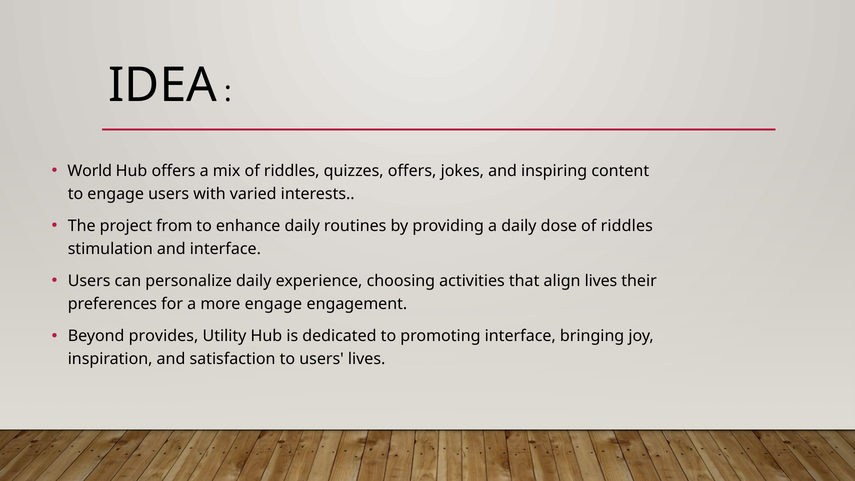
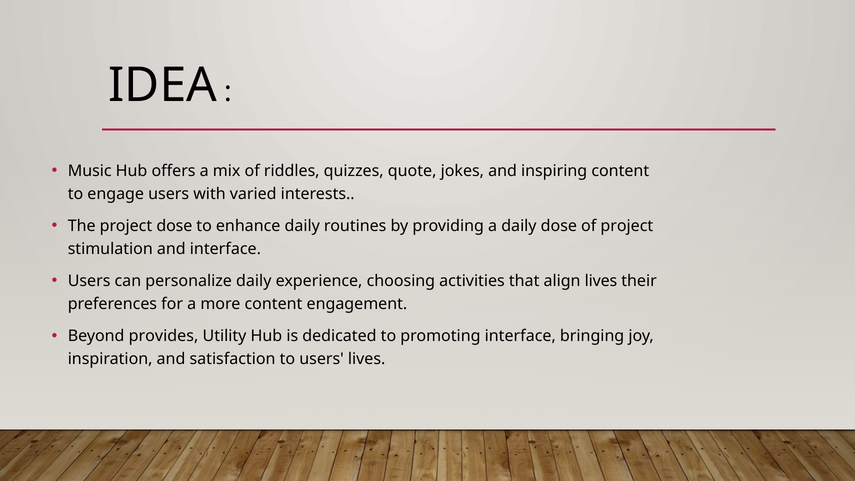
World: World -> Music
quizzes offers: offers -> quote
project from: from -> dose
dose of riddles: riddles -> project
more engage: engage -> content
